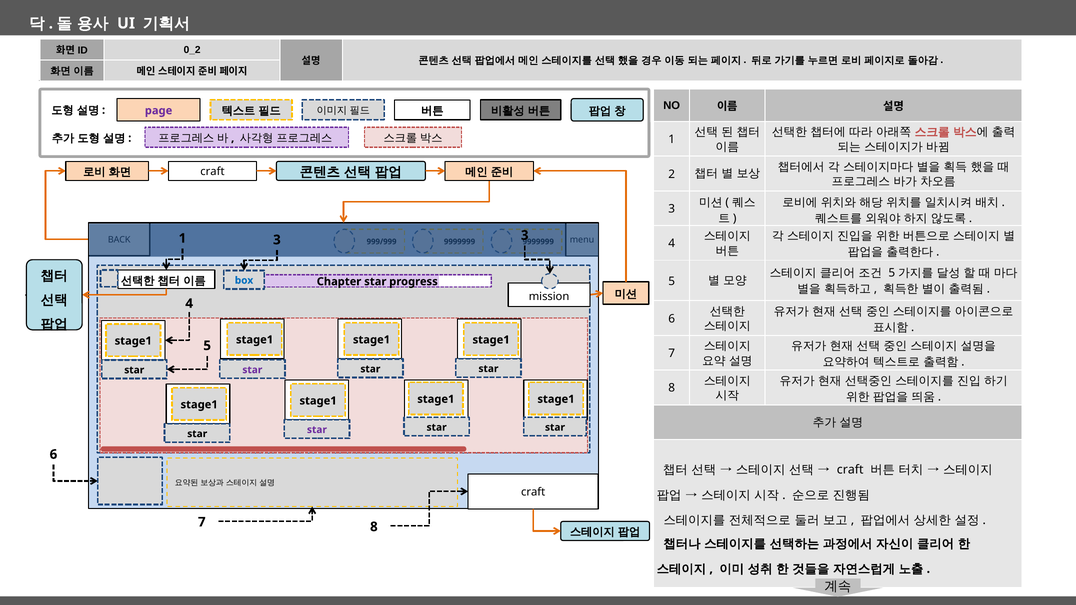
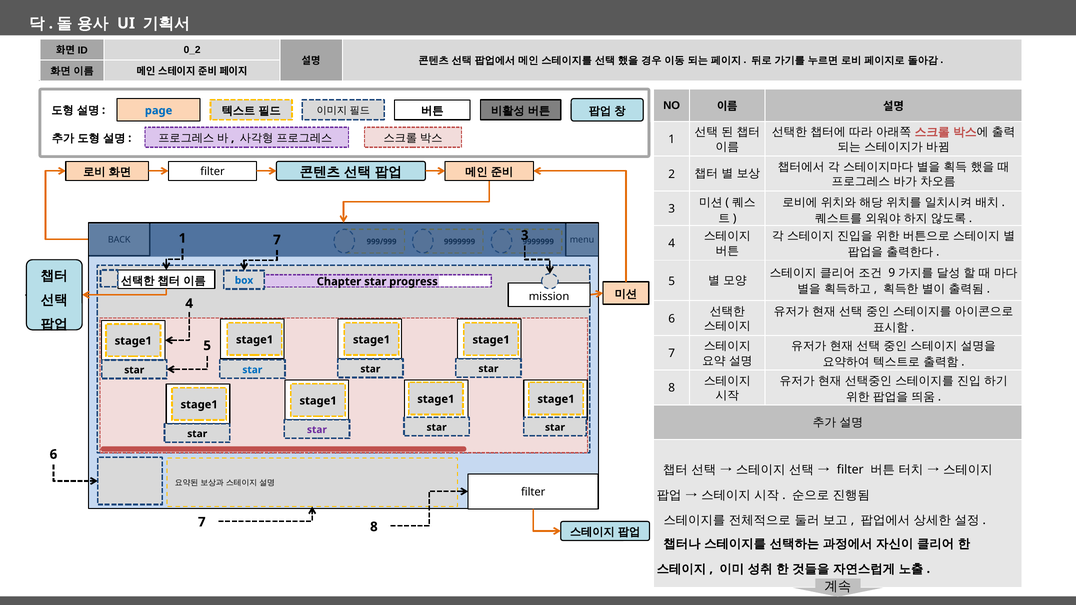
page colour: purple -> blue
craft at (212, 172): craft -> filter
1 3: 3 -> 7
5 at (892, 273): 5 -> 9
star at (252, 370) colour: purple -> blue
craft at (850, 470): craft -> filter
craft at (533, 492): craft -> filter
